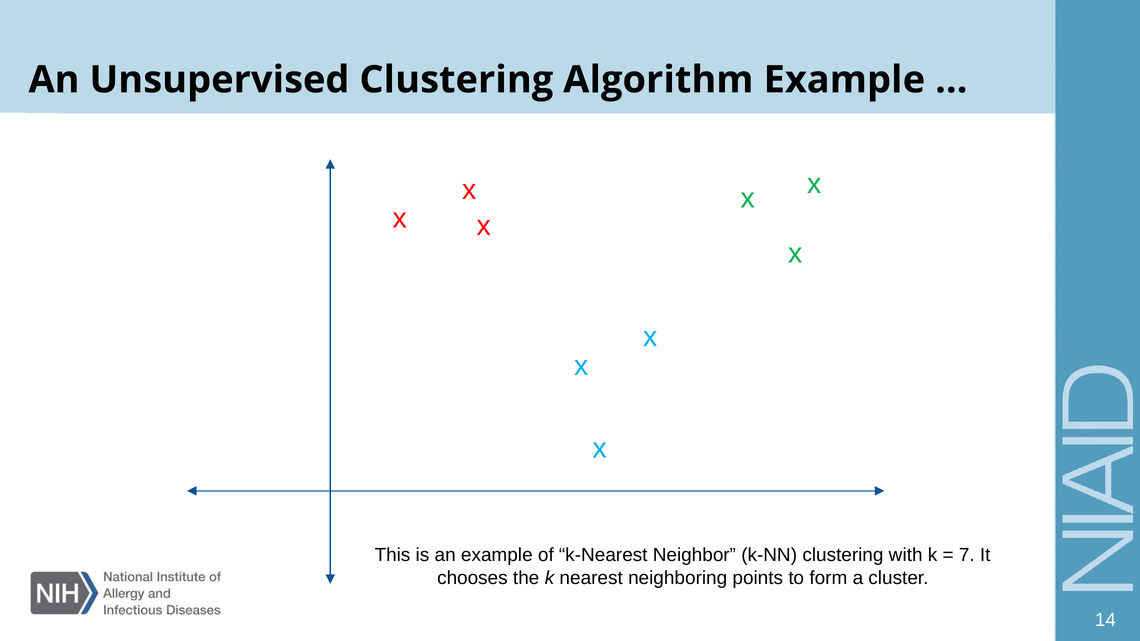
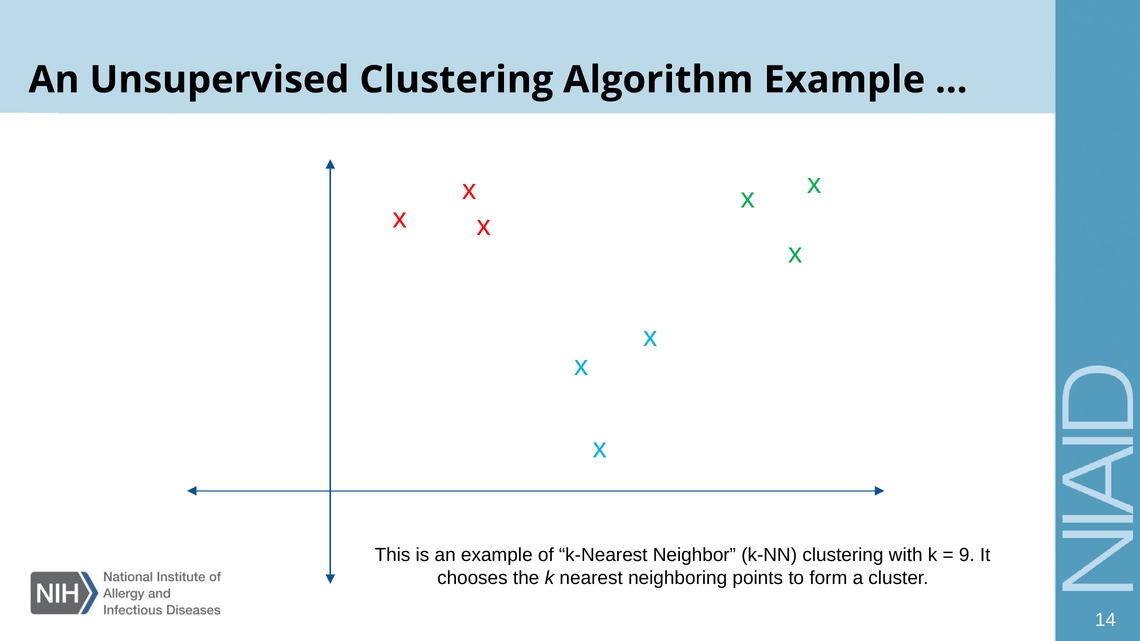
7: 7 -> 9
